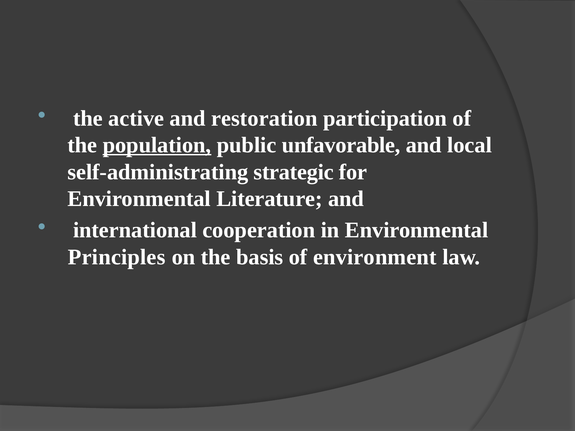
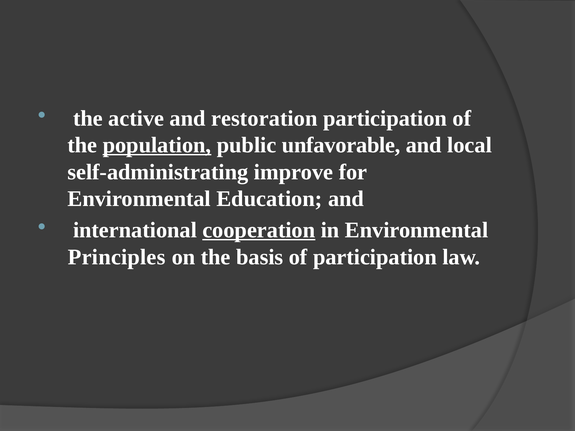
strategic: strategic -> improve
Literature: Literature -> Education
cooperation underline: none -> present
of environment: environment -> participation
